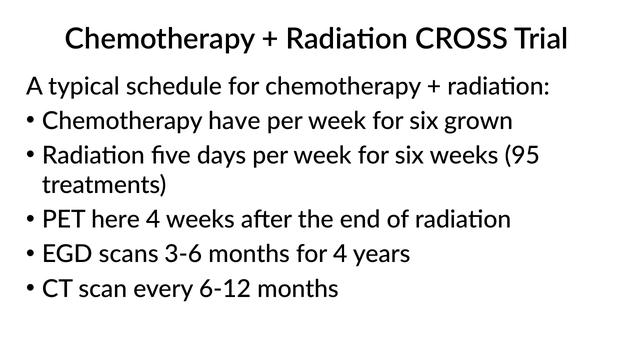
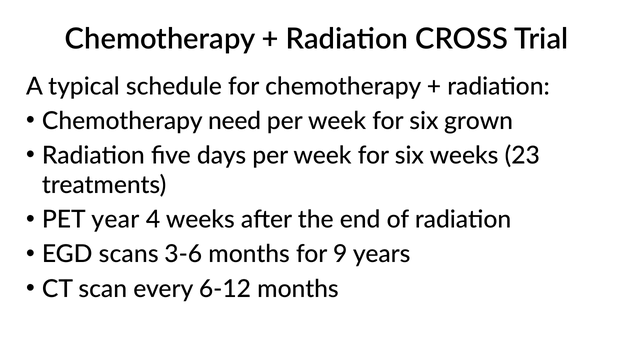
have: have -> need
95: 95 -> 23
here: here -> year
for 4: 4 -> 9
